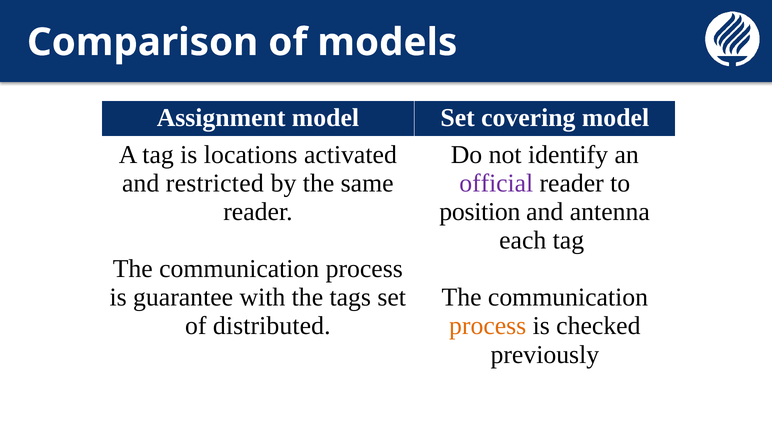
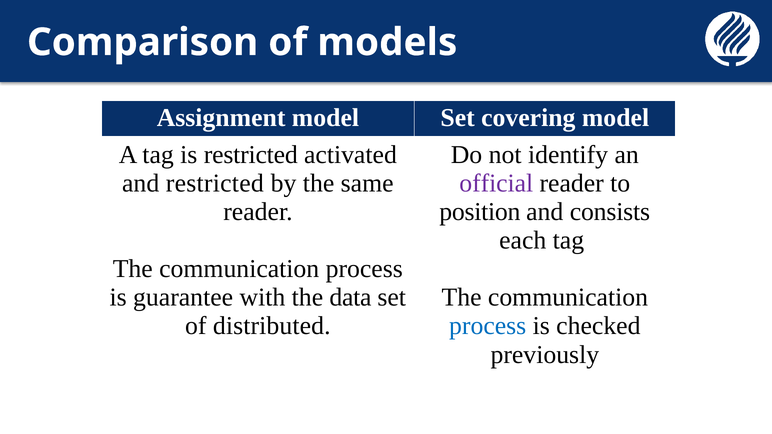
is locations: locations -> restricted
antenna: antenna -> consists
tags: tags -> data
process at (488, 326) colour: orange -> blue
